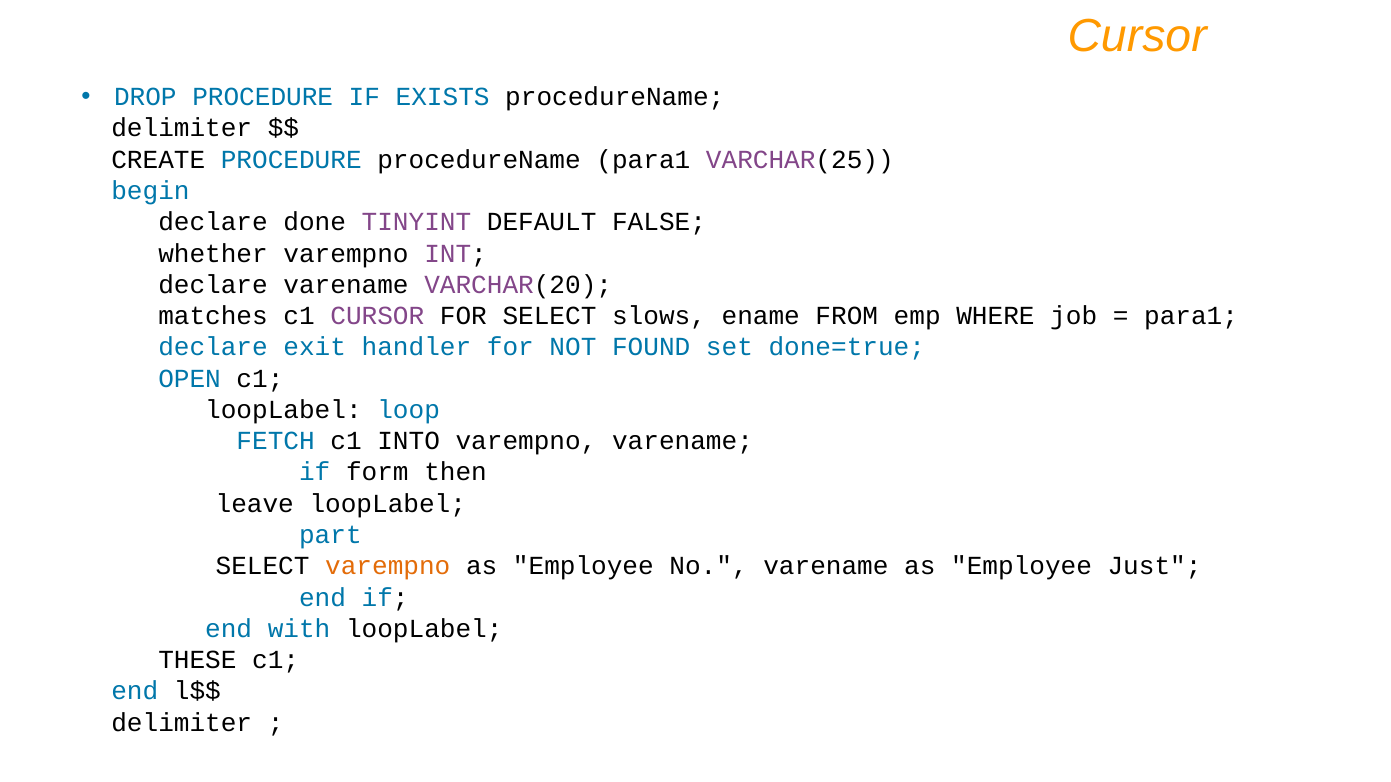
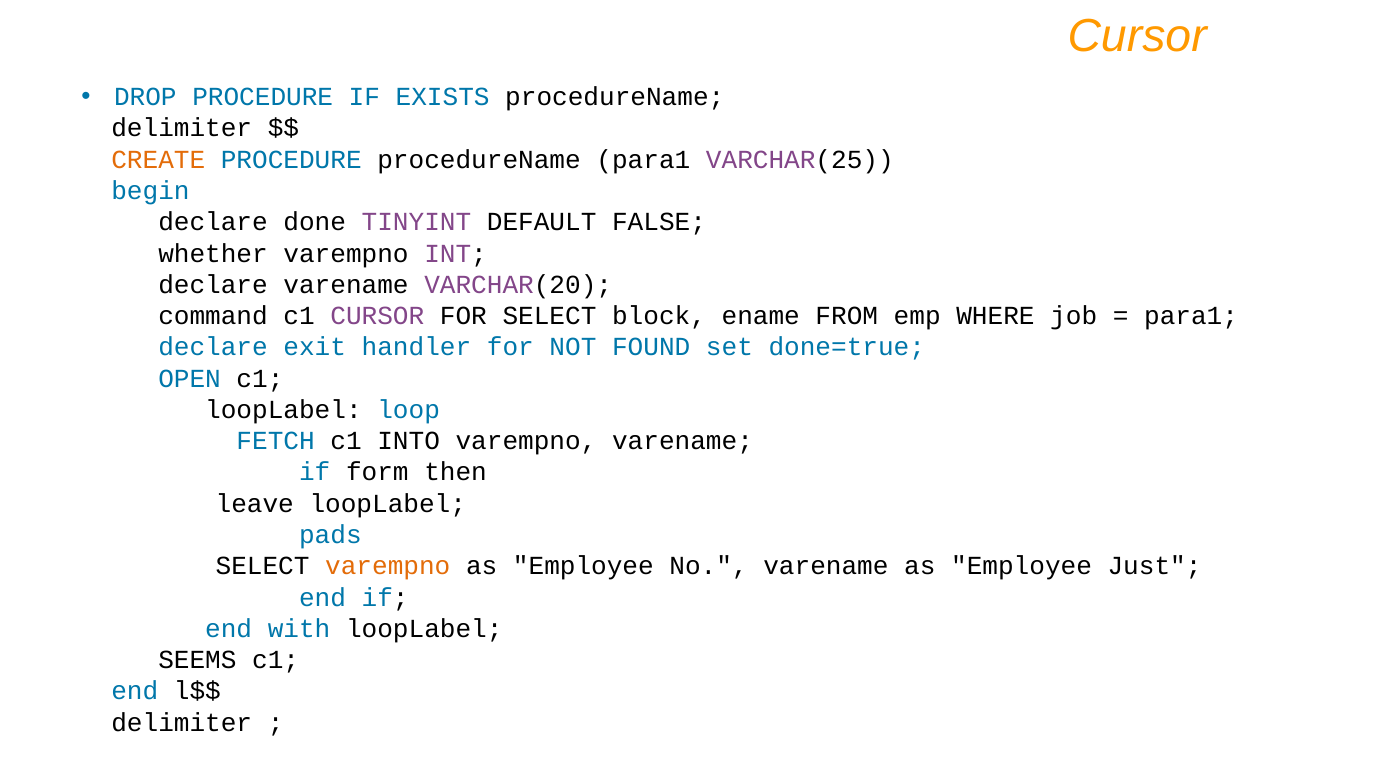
CREATE colour: black -> orange
matches: matches -> command
slows: slows -> block
part: part -> pads
THESE: THESE -> SEEMS
